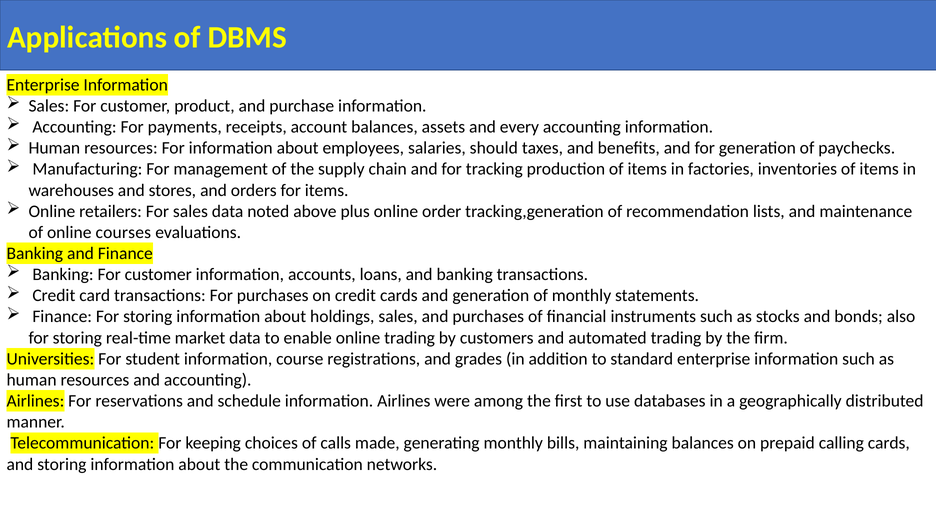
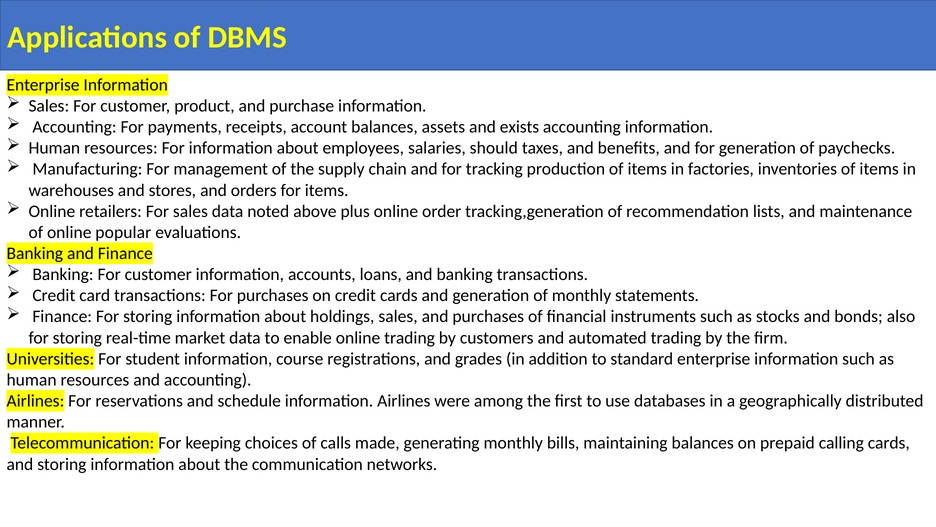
every: every -> exists
courses: courses -> popular
